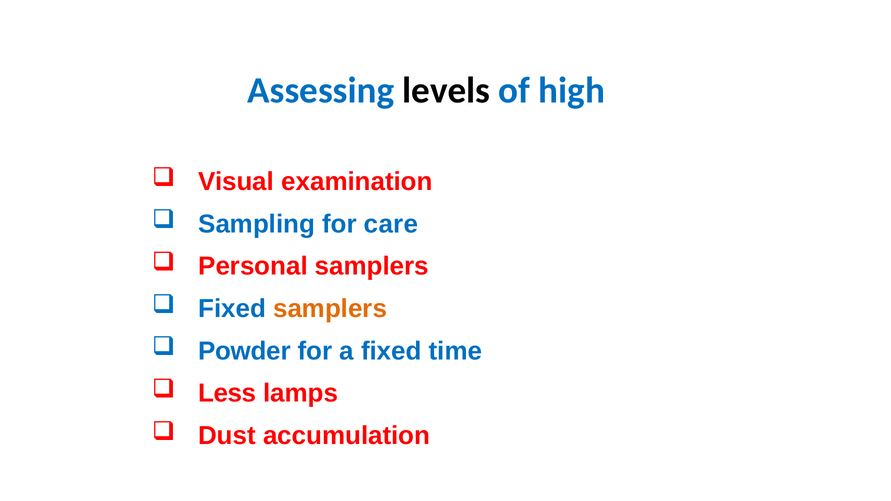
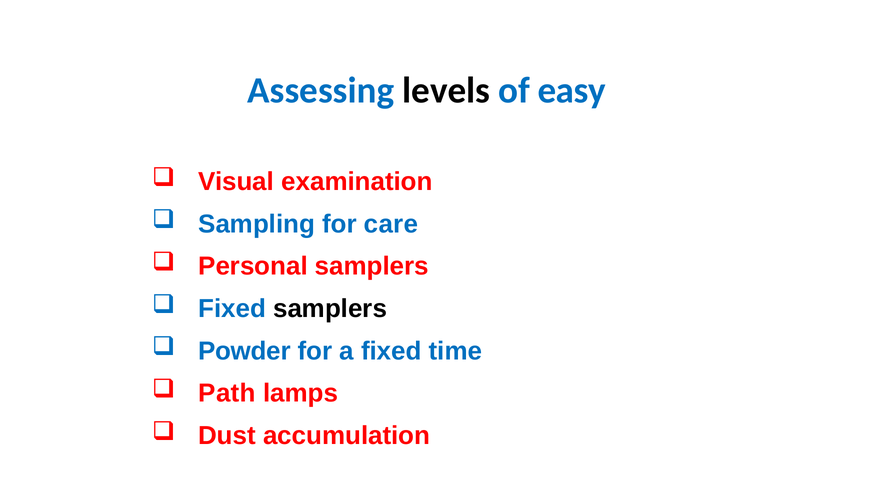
high: high -> easy
samplers at (330, 309) colour: orange -> black
Less: Less -> Path
